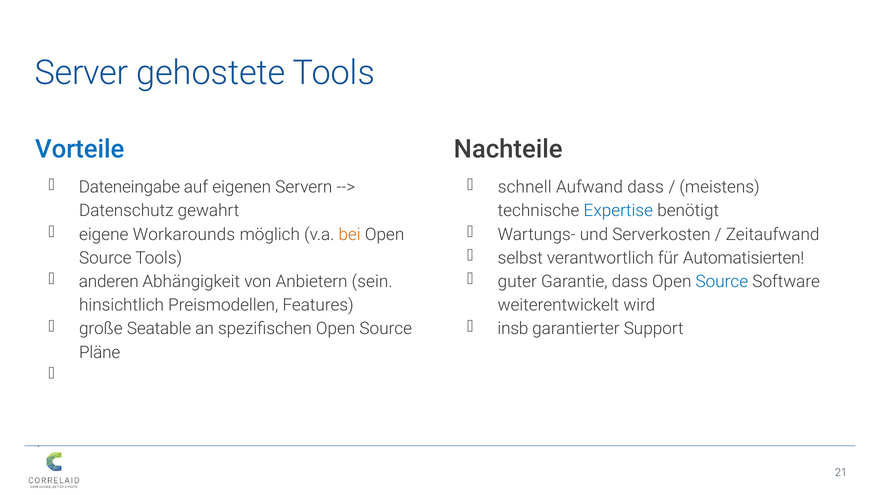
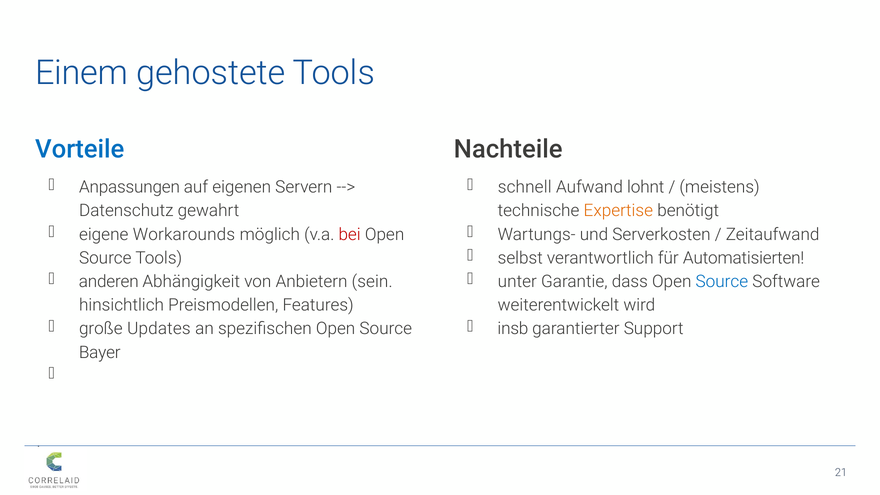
Server: Server -> Einem
Dateneingabe: Dateneingabe -> Anpassungen
Aufwand dass: dass -> lohnt
Expertise colour: blue -> orange
bei colour: orange -> red
guter: guter -> unter
Seatable: Seatable -> Updates
Pläne: Pläne -> Bayer
